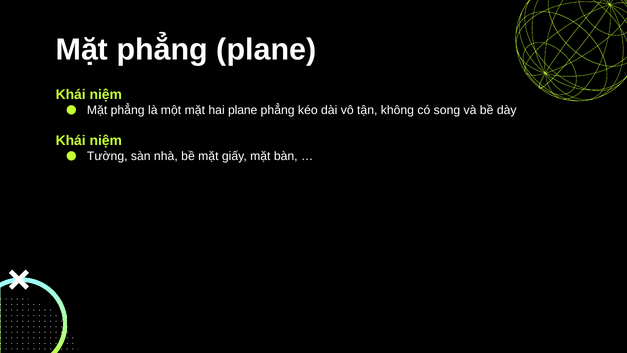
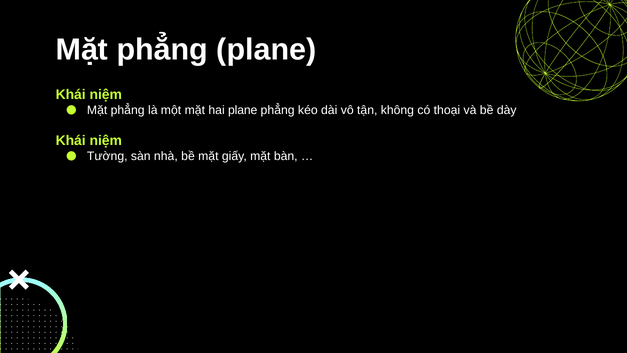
song: song -> thoại
